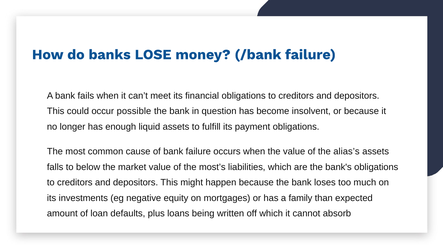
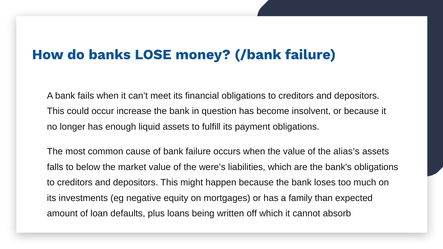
possible: possible -> increase
most’s: most’s -> were’s
